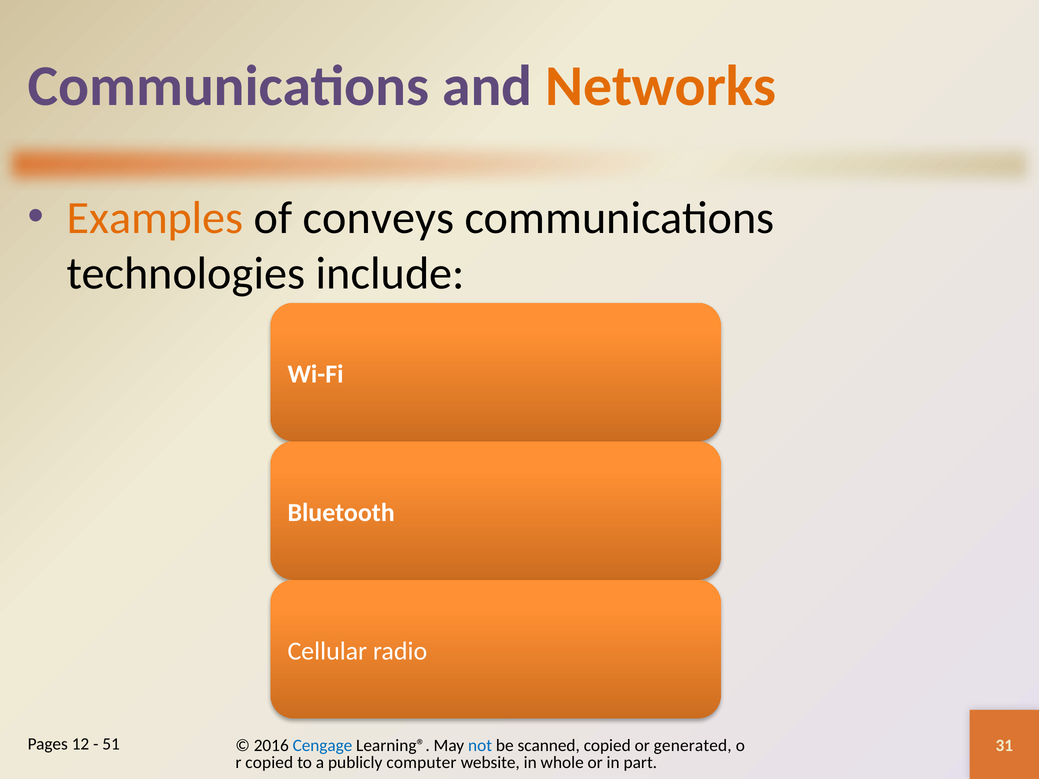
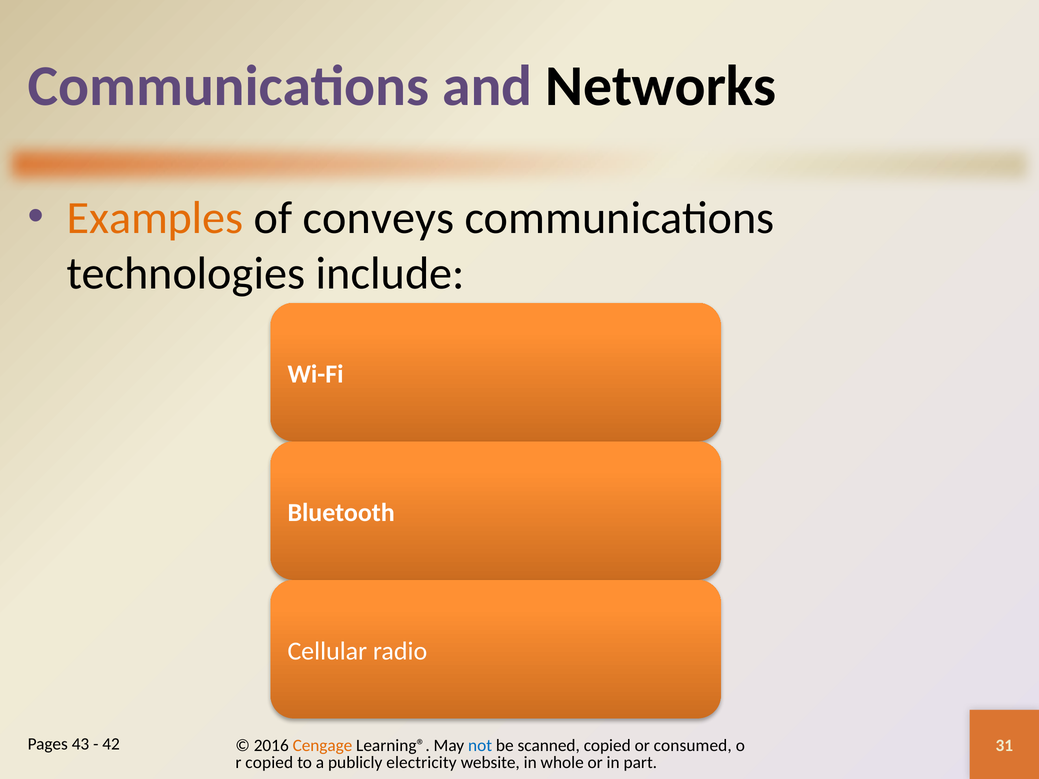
Networks colour: orange -> black
12: 12 -> 43
51: 51 -> 42
Cengage colour: blue -> orange
generated: generated -> consumed
computer: computer -> electricity
